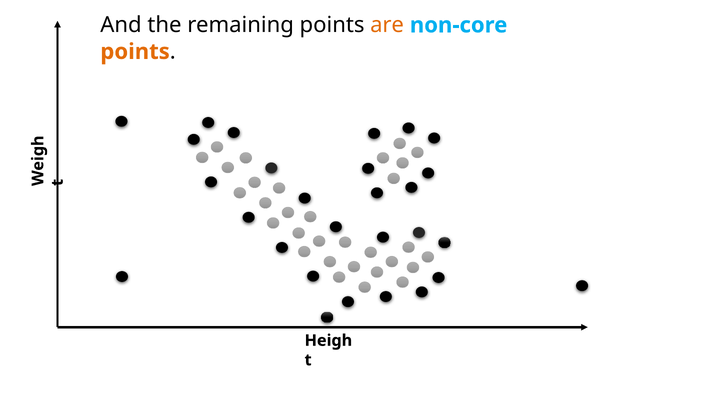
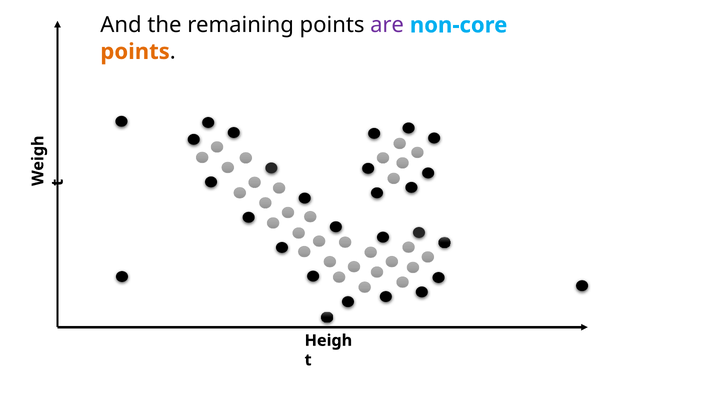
are colour: orange -> purple
